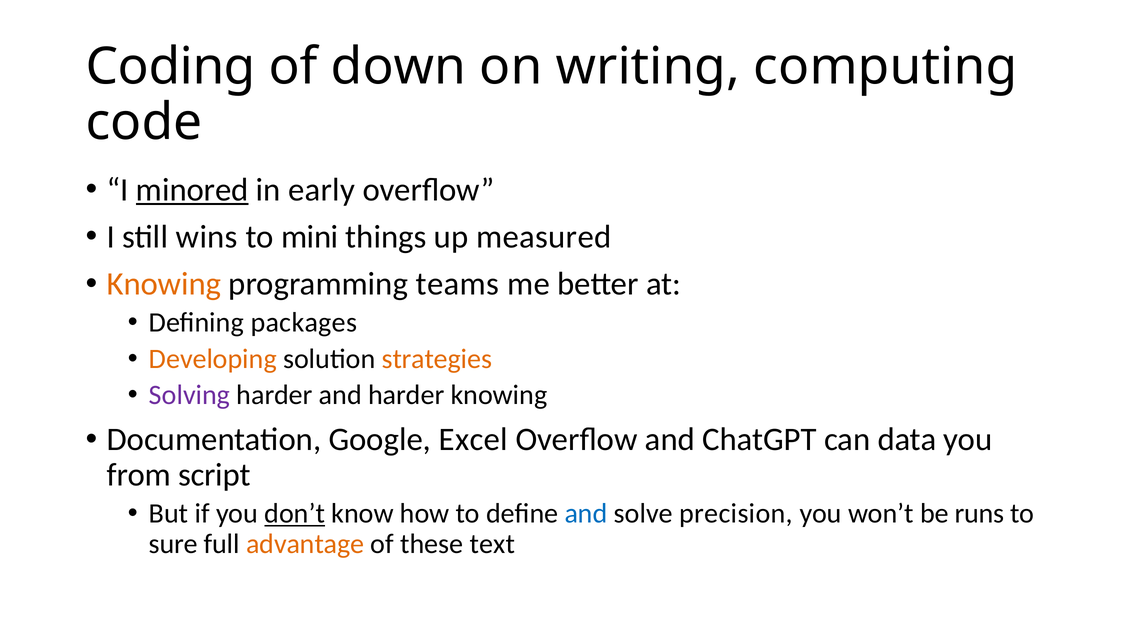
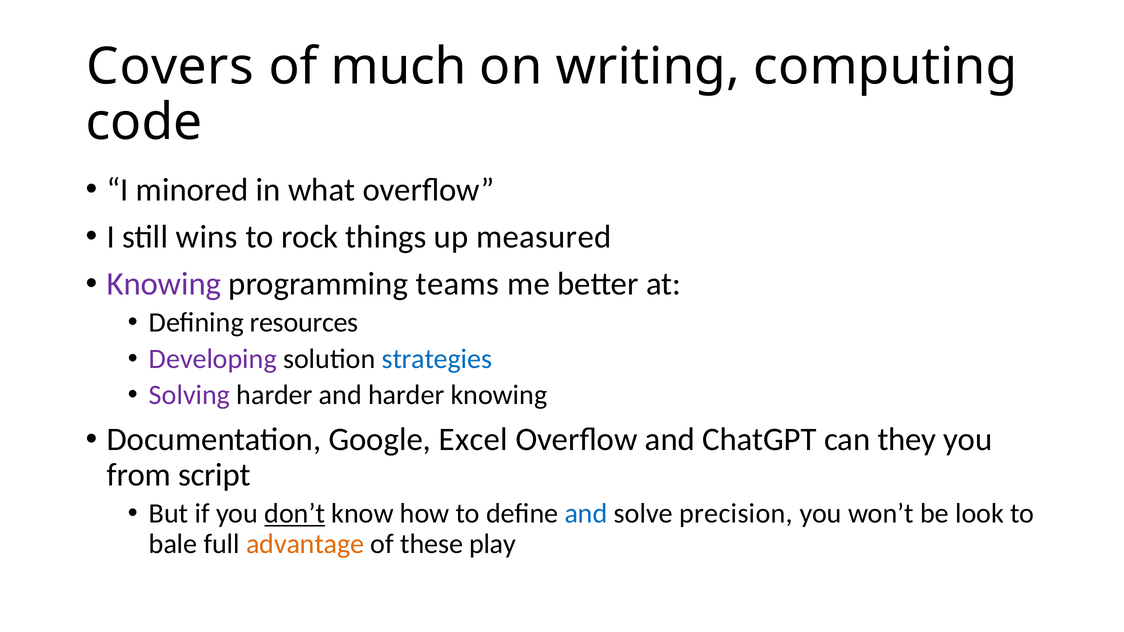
Coding: Coding -> Covers
down: down -> much
minored underline: present -> none
early: early -> what
mini: mini -> rock
Knowing at (164, 284) colour: orange -> purple
packages: packages -> resources
Developing colour: orange -> purple
strategies colour: orange -> blue
data: data -> they
runs: runs -> look
sure: sure -> bale
text: text -> play
